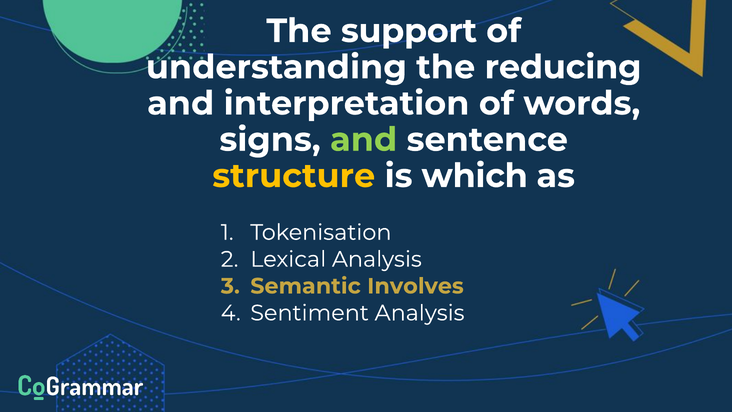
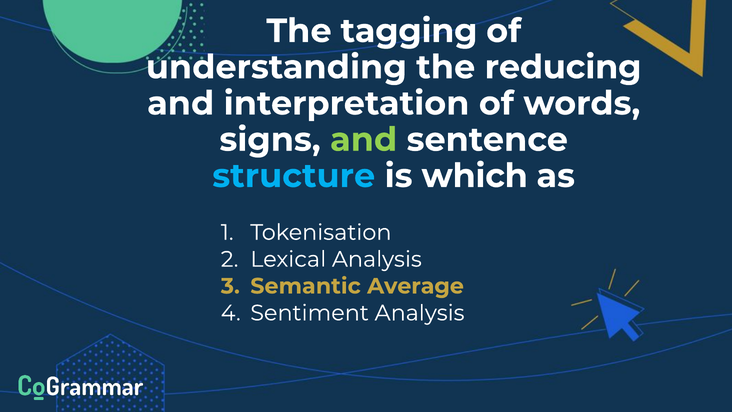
support: support -> tagging
structure colour: yellow -> light blue
Involves: Involves -> Average
